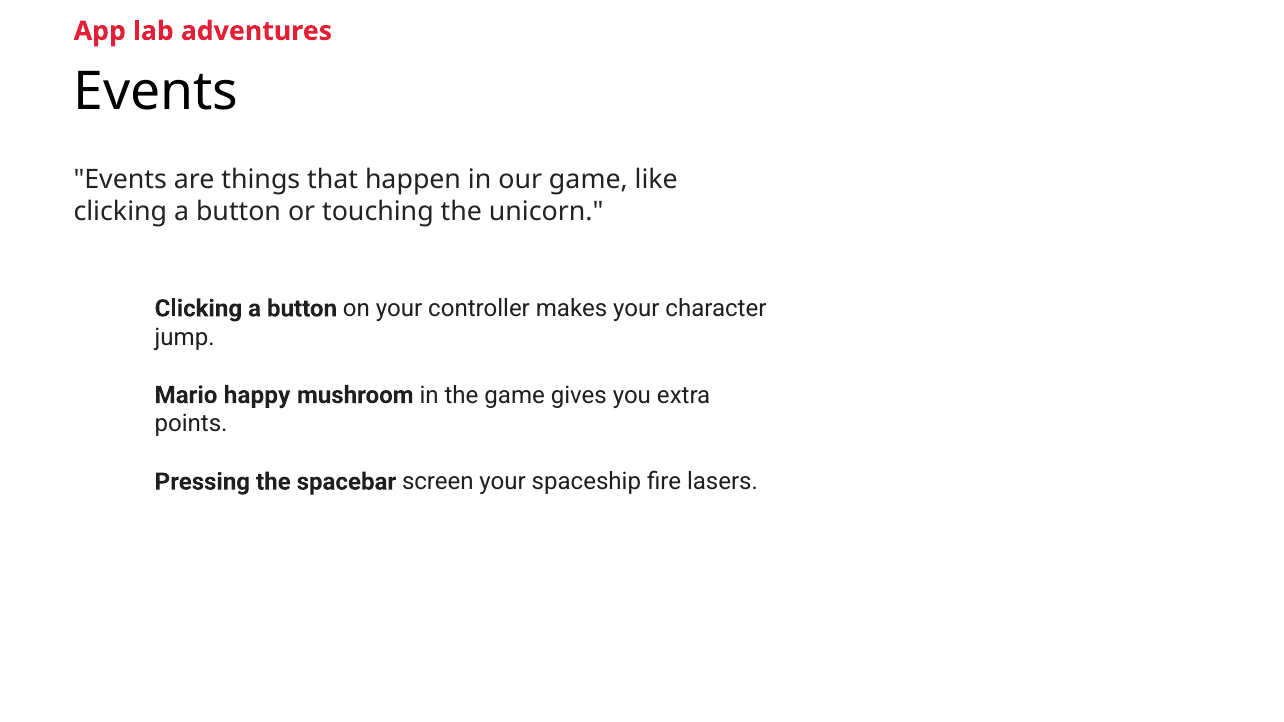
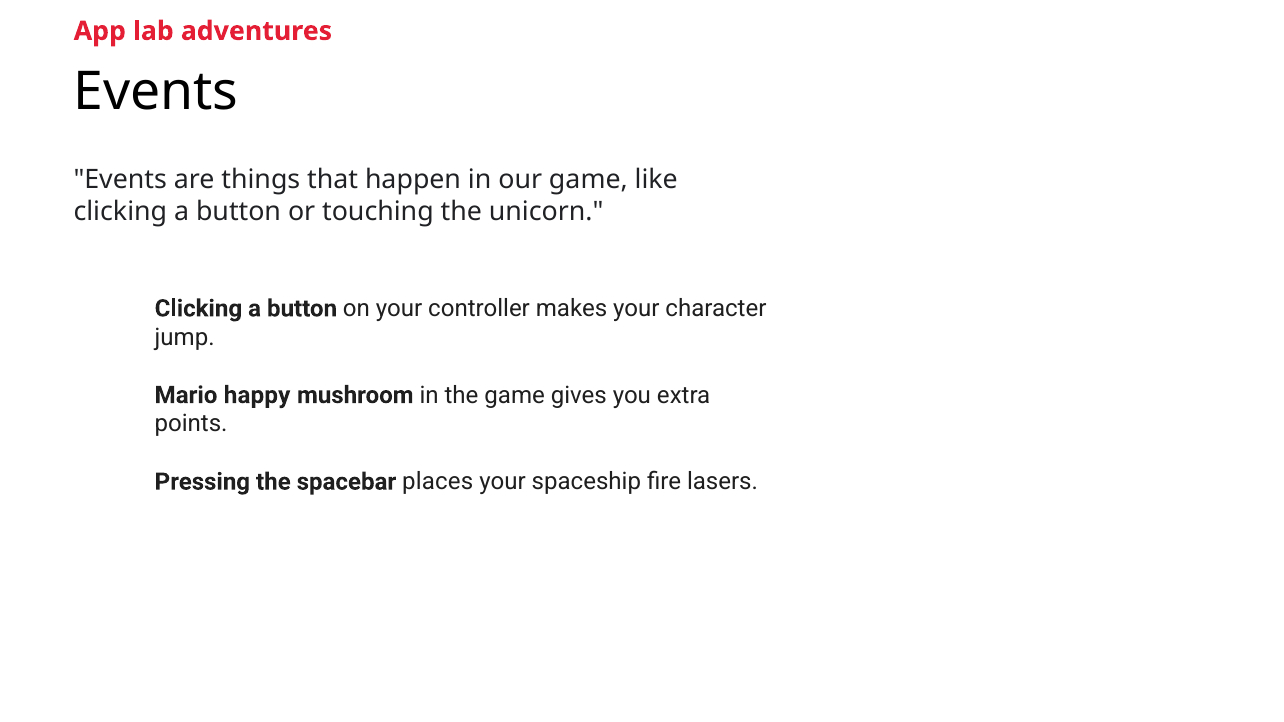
screen: screen -> places
